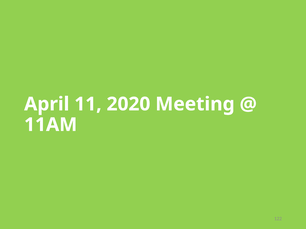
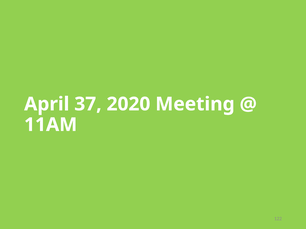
11: 11 -> 37
